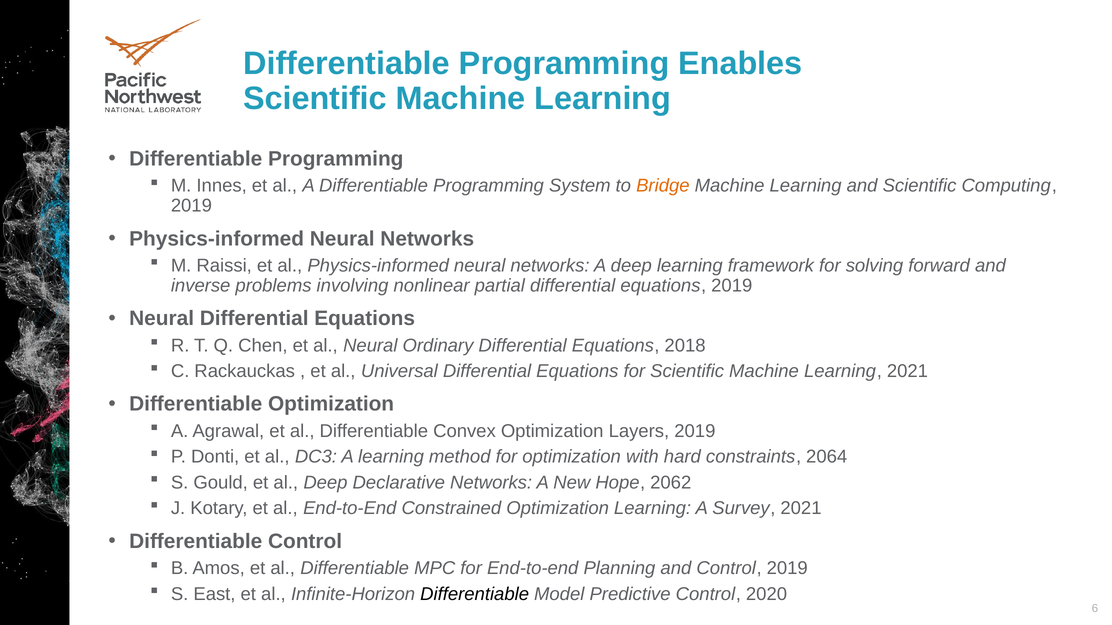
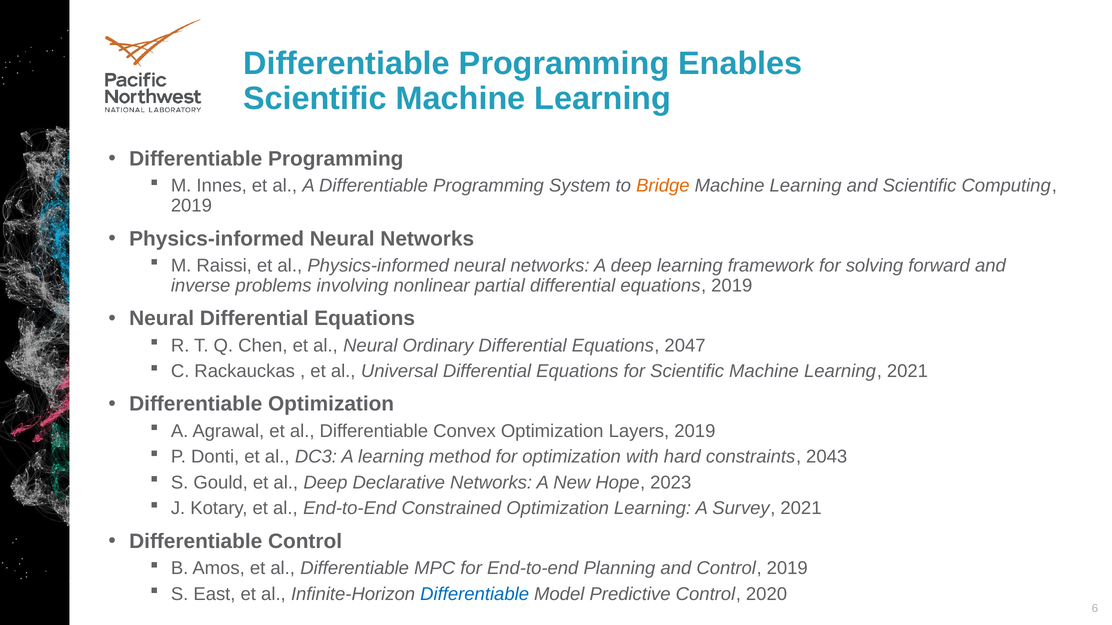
2018: 2018 -> 2047
2064: 2064 -> 2043
2062: 2062 -> 2023
Differentiable at (475, 594) colour: black -> blue
